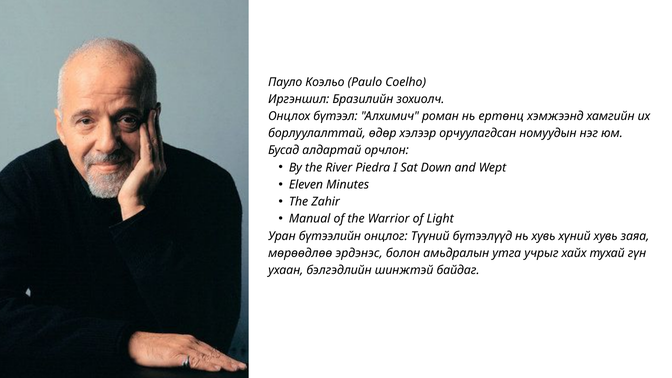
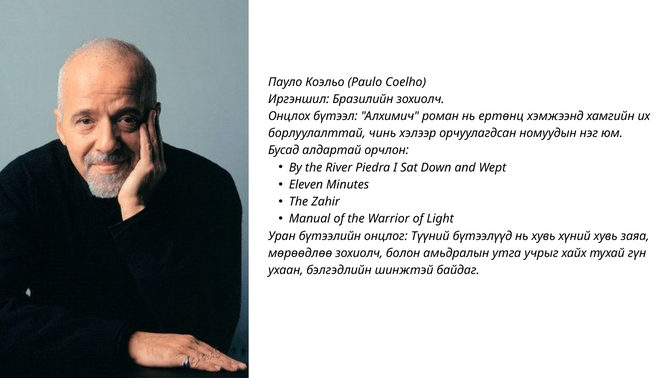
өдөр: өдөр -> чинь
мөрөөдлөө эрдэнэс: эрдэнэс -> зохиолч
